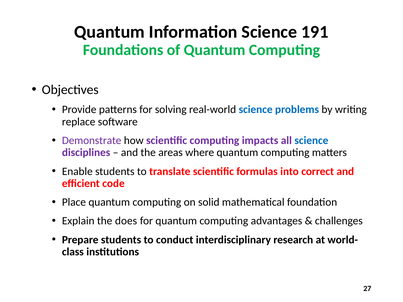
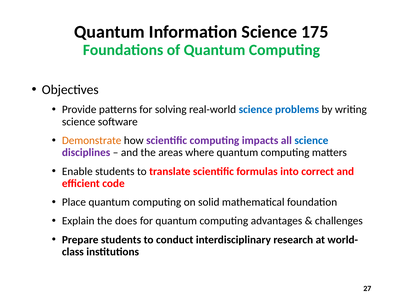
191: 191 -> 175
replace at (79, 122): replace -> science
Demonstrate colour: purple -> orange
